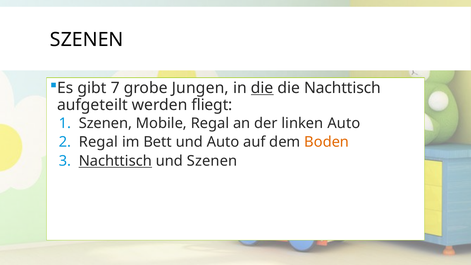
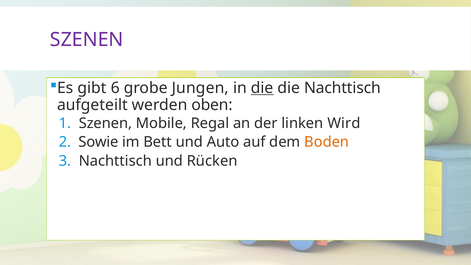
SZENEN at (87, 40) colour: black -> purple
7: 7 -> 6
fliegt: fliegt -> oben
linken Auto: Auto -> Wird
Regal at (98, 142): Regal -> Sowie
Nachttisch at (115, 161) underline: present -> none
und Szenen: Szenen -> Rücken
